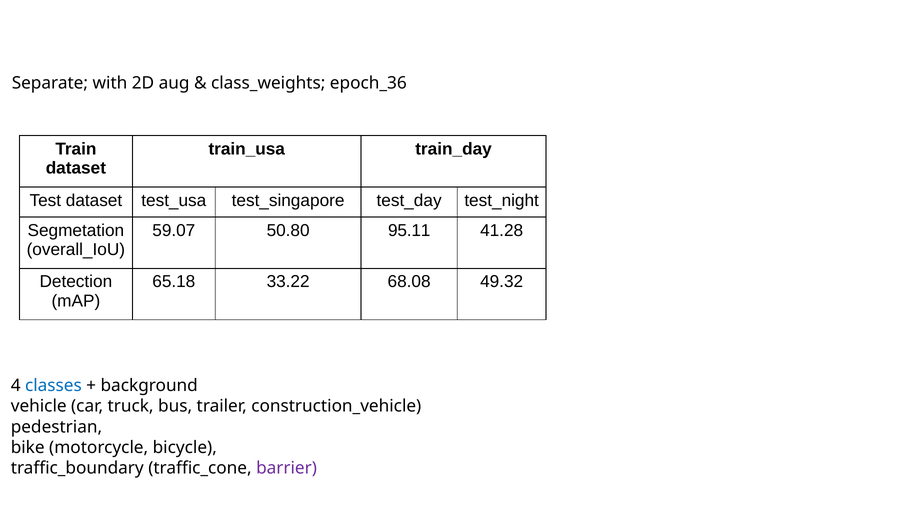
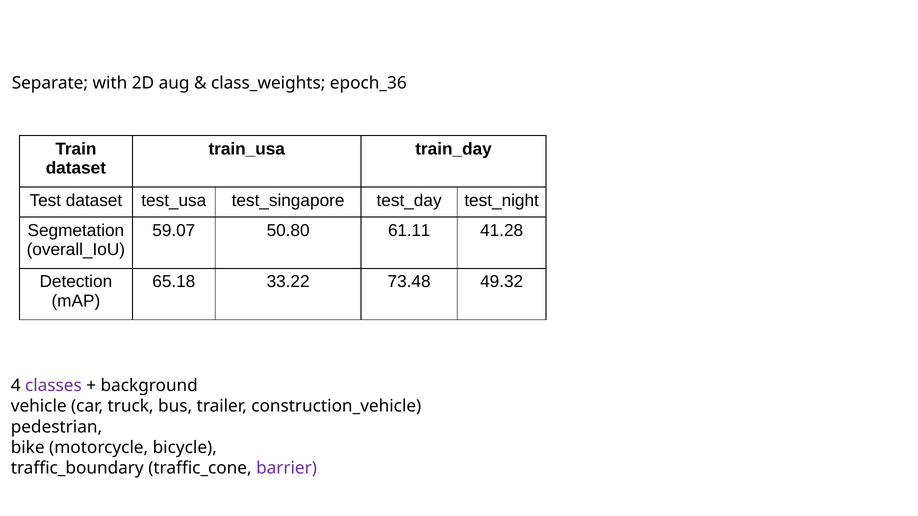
95.11: 95.11 -> 61.11
68.08: 68.08 -> 73.48
classes colour: blue -> purple
